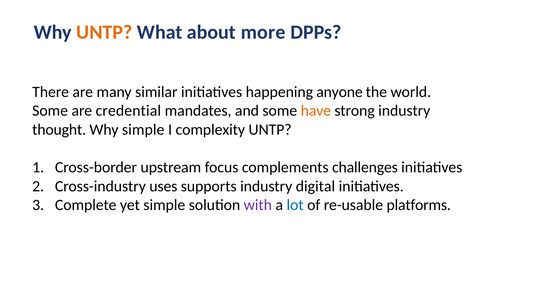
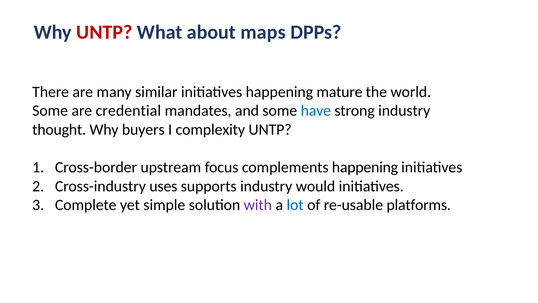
UNTP at (104, 32) colour: orange -> red
more: more -> maps
anyone: anyone -> mature
have colour: orange -> blue
Why simple: simple -> buyers
complements challenges: challenges -> happening
digital: digital -> would
